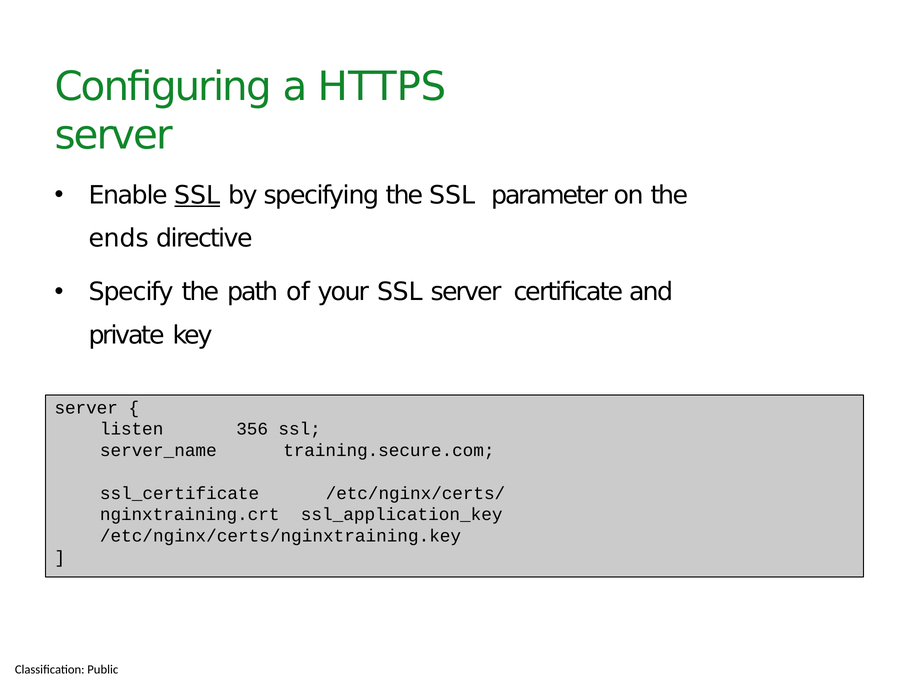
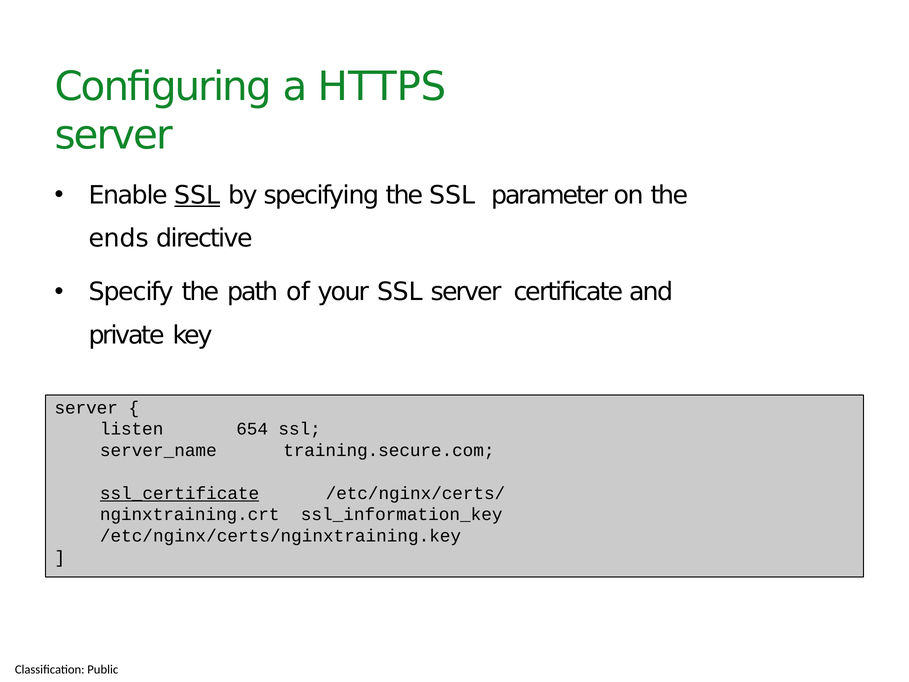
356: 356 -> 654
ssl_certificate underline: none -> present
ssl_application_key: ssl_application_key -> ssl_information_key
